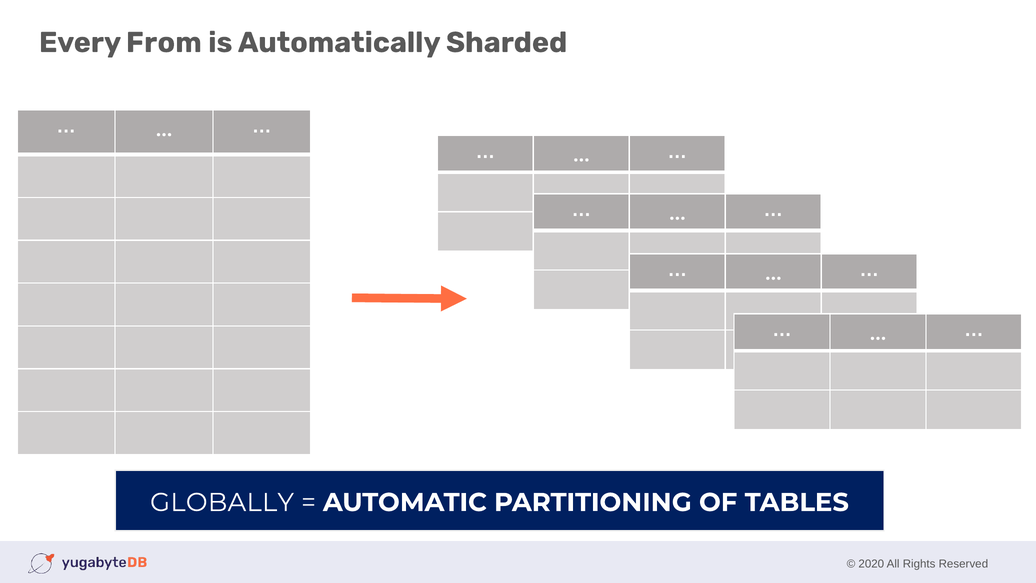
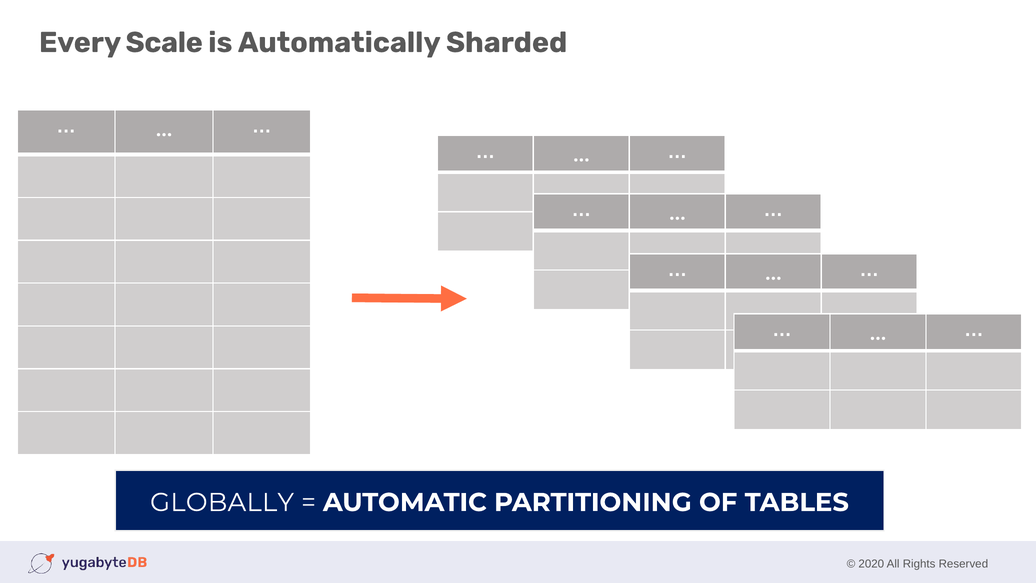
From: From -> Scale
